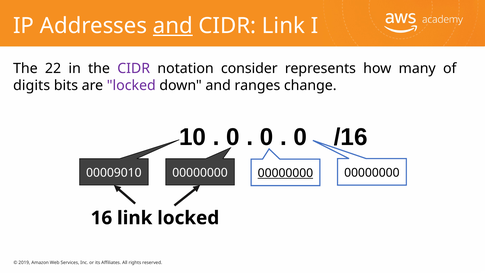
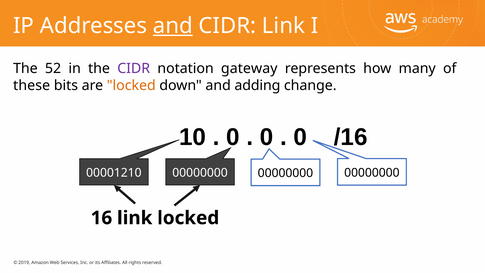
22: 22 -> 52
consider: consider -> gateway
digits: digits -> these
locked at (131, 86) colour: purple -> orange
ranges: ranges -> adding
00009010: 00009010 -> 00001210
00000000 at (285, 173) underline: present -> none
